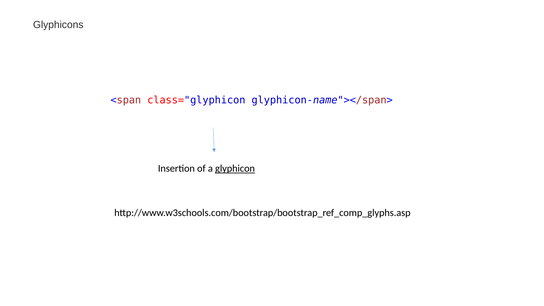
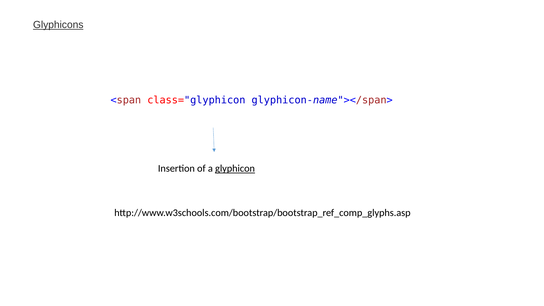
Glyphicons underline: none -> present
